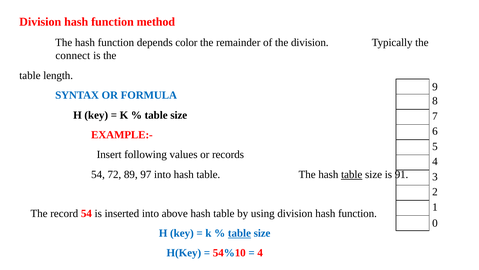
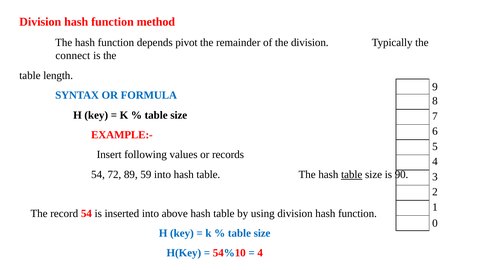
color: color -> pivot
97: 97 -> 59
91: 91 -> 90
table at (239, 233) underline: present -> none
